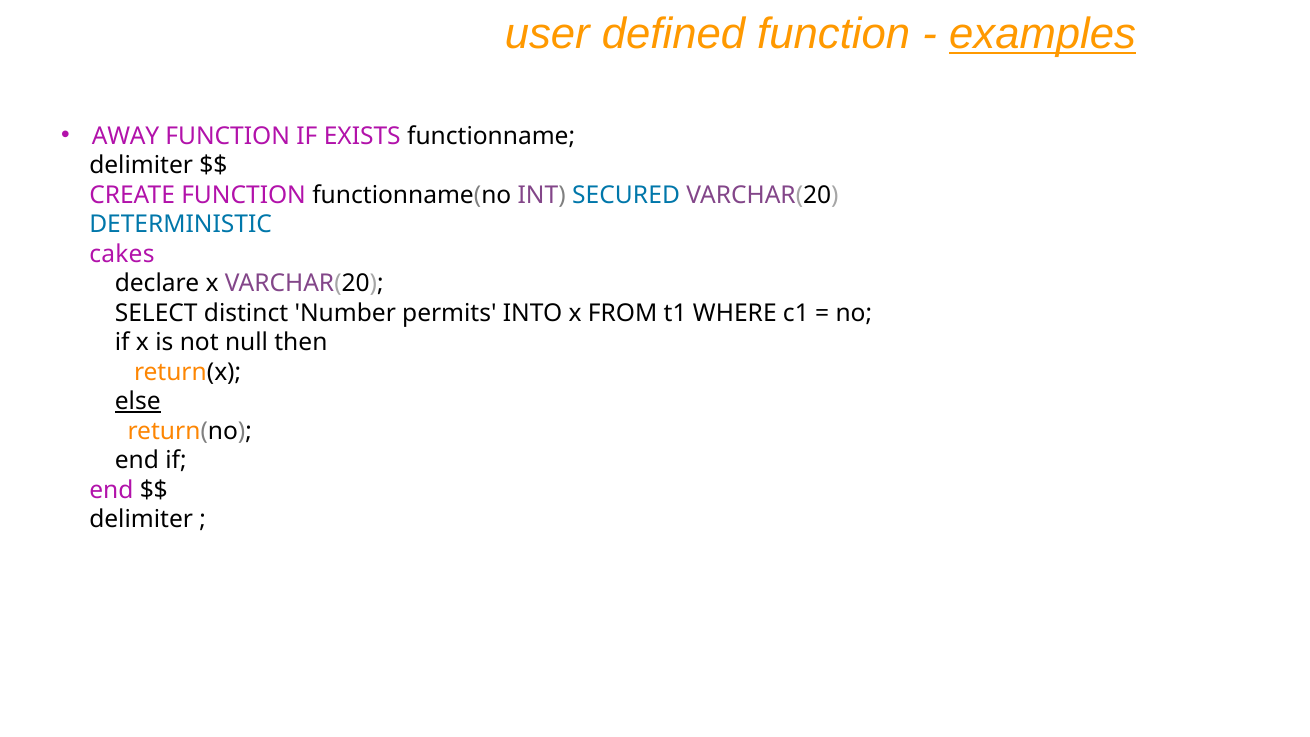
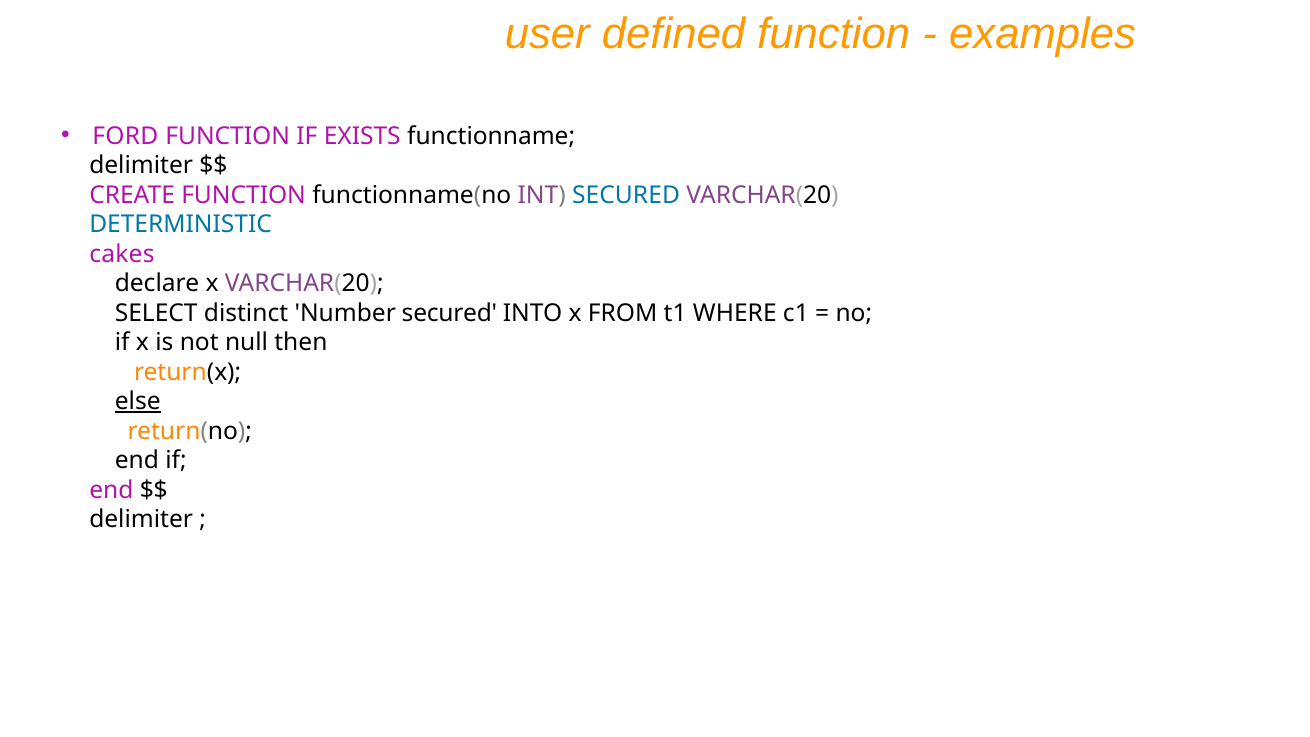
examples underline: present -> none
AWAY: AWAY -> FORD
Number permits: permits -> secured
